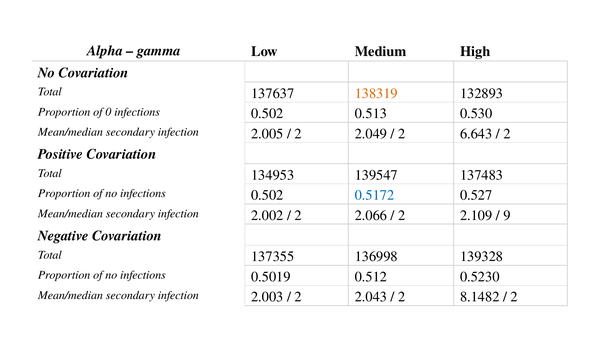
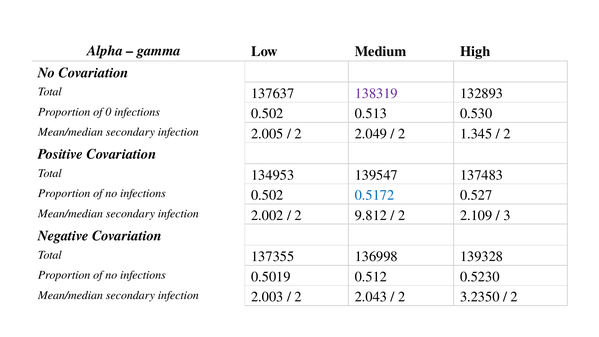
138319 colour: orange -> purple
6.643: 6.643 -> 1.345
2.066: 2.066 -> 9.812
9: 9 -> 3
8.1482: 8.1482 -> 3.2350
